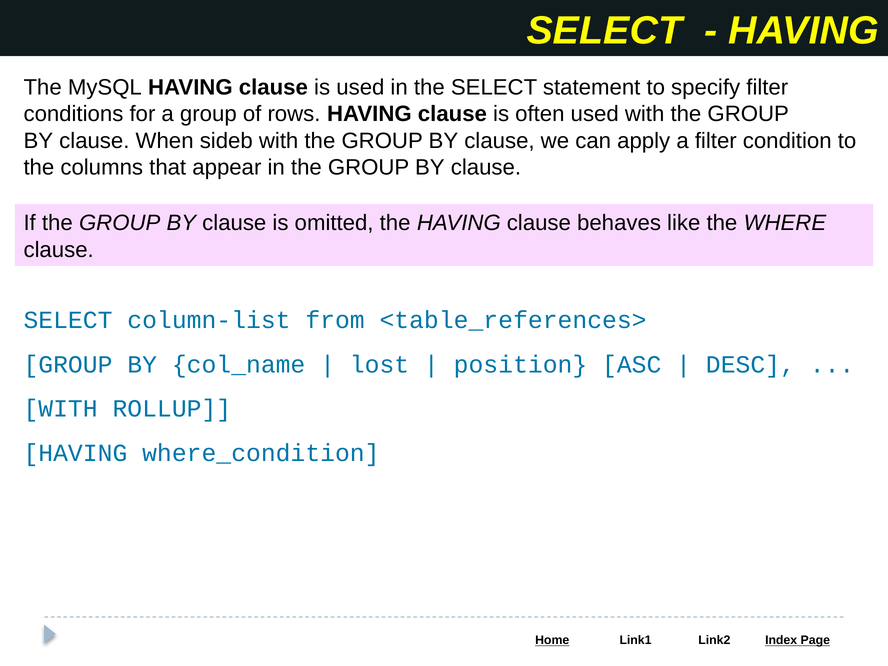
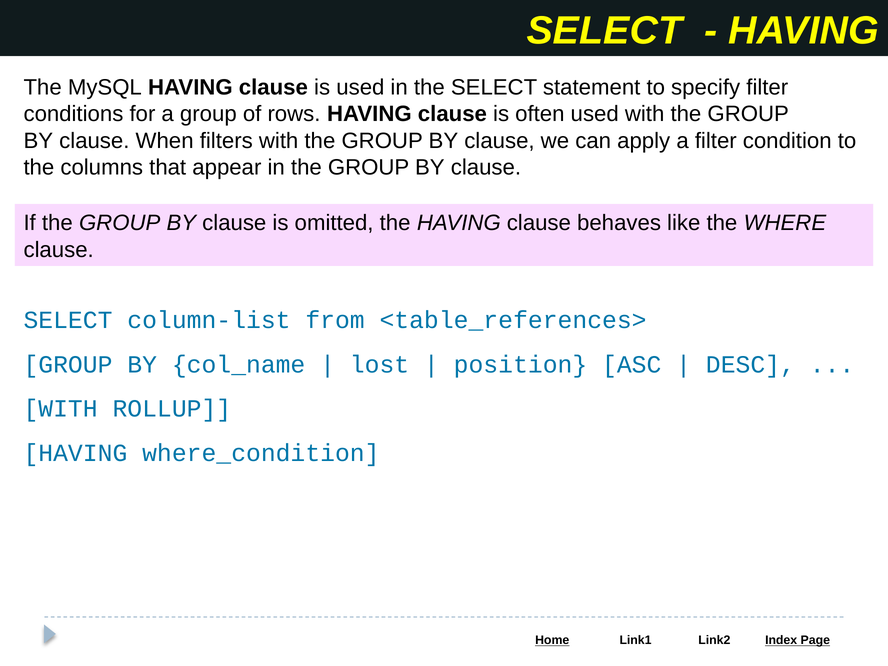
sideb: sideb -> filters
